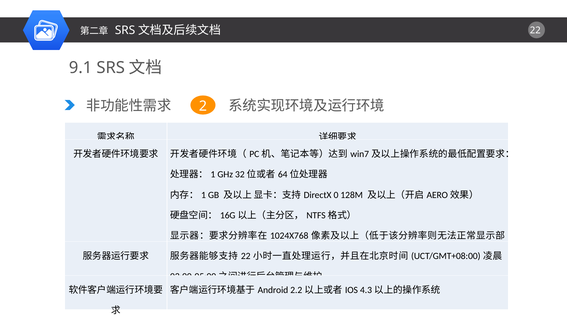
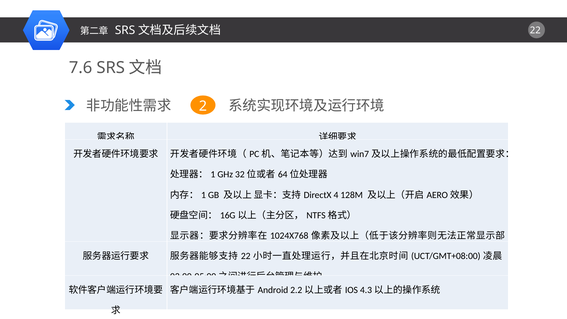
9.1: 9.1 -> 7.6
0: 0 -> 4
